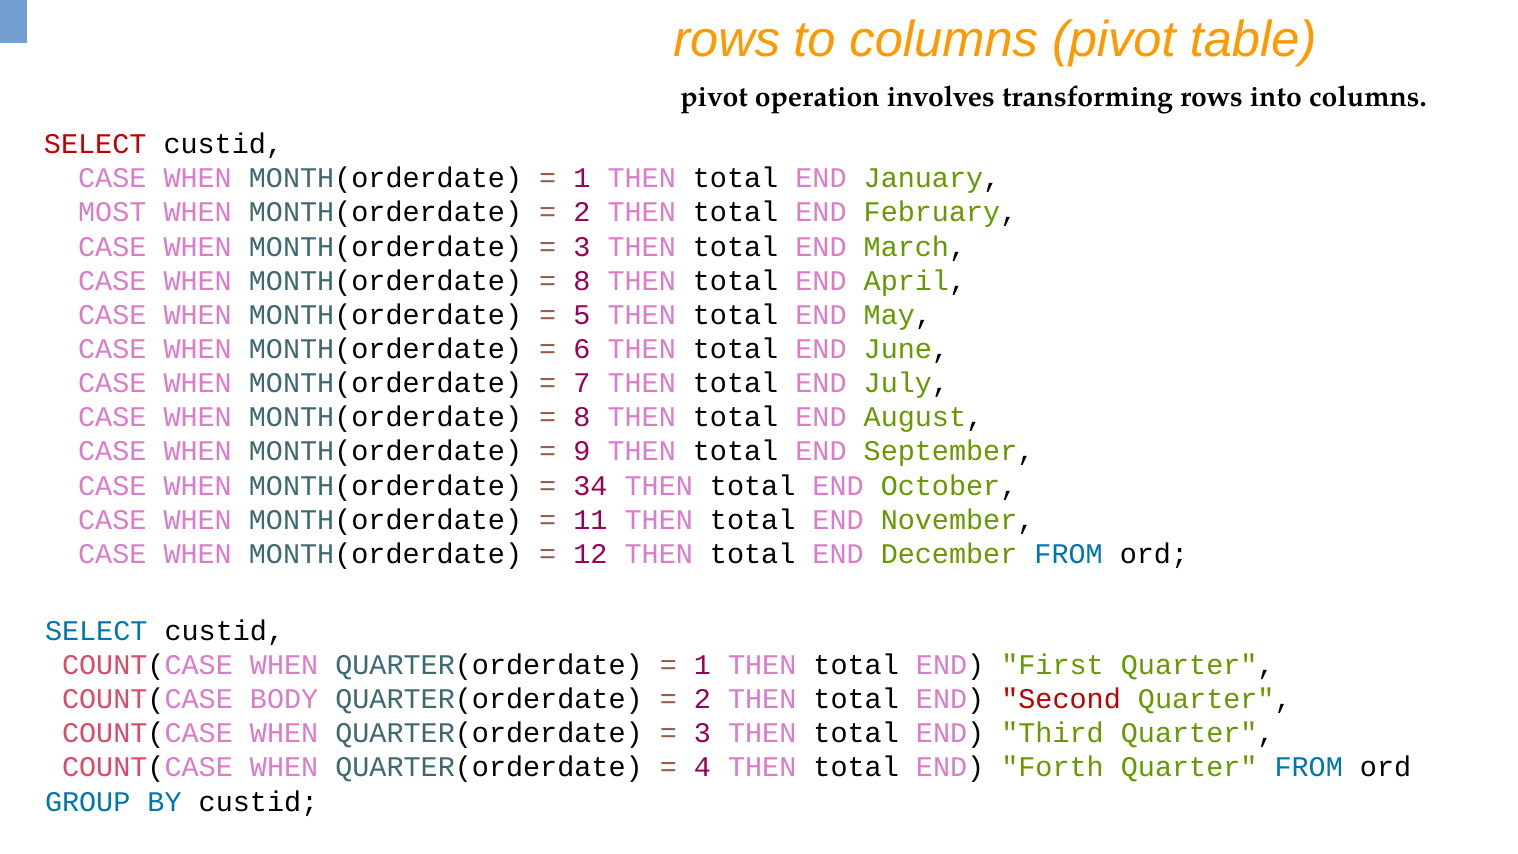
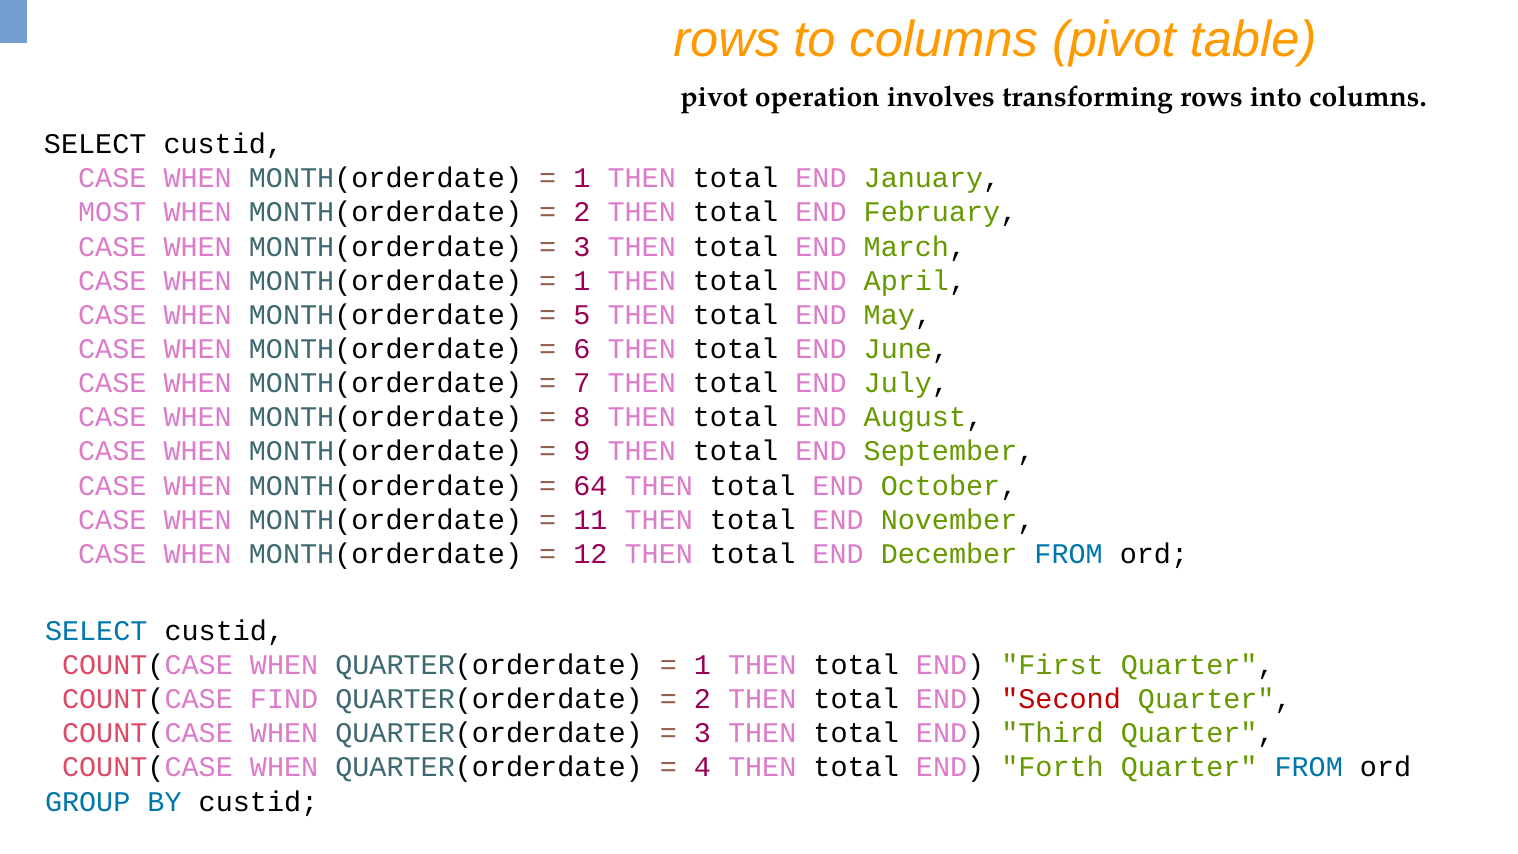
SELECT at (95, 144) colour: red -> black
8 at (582, 281): 8 -> 1
34: 34 -> 64
BODY: BODY -> FIND
